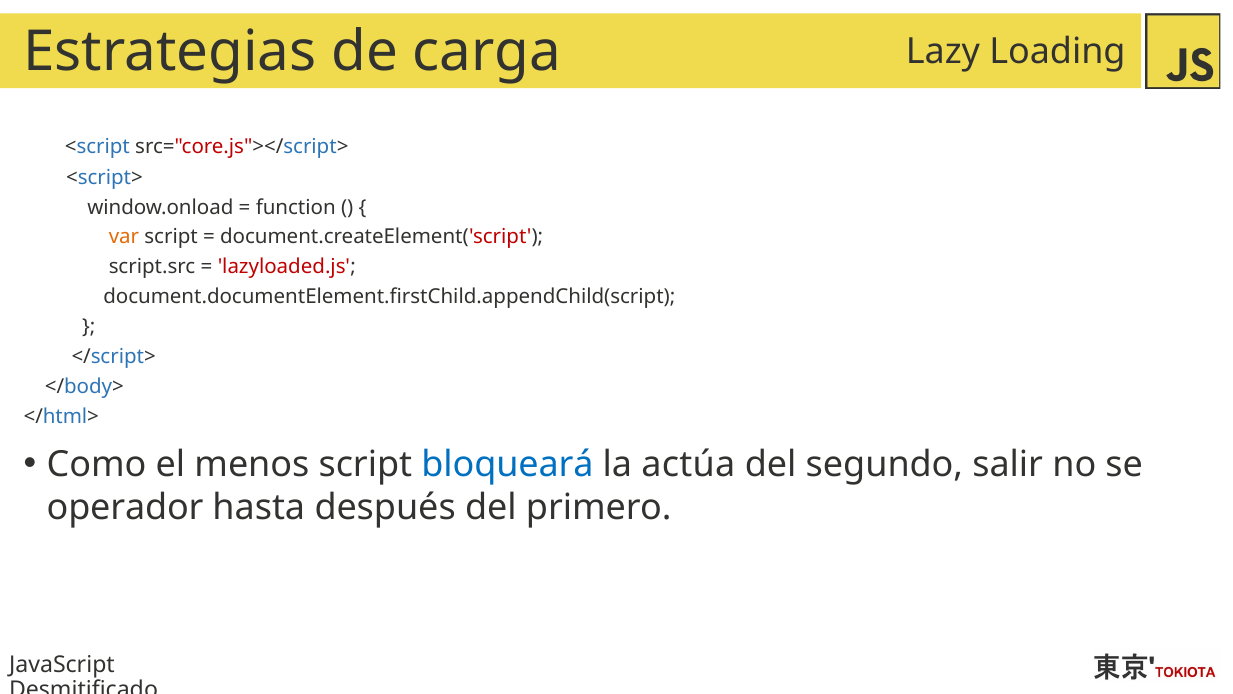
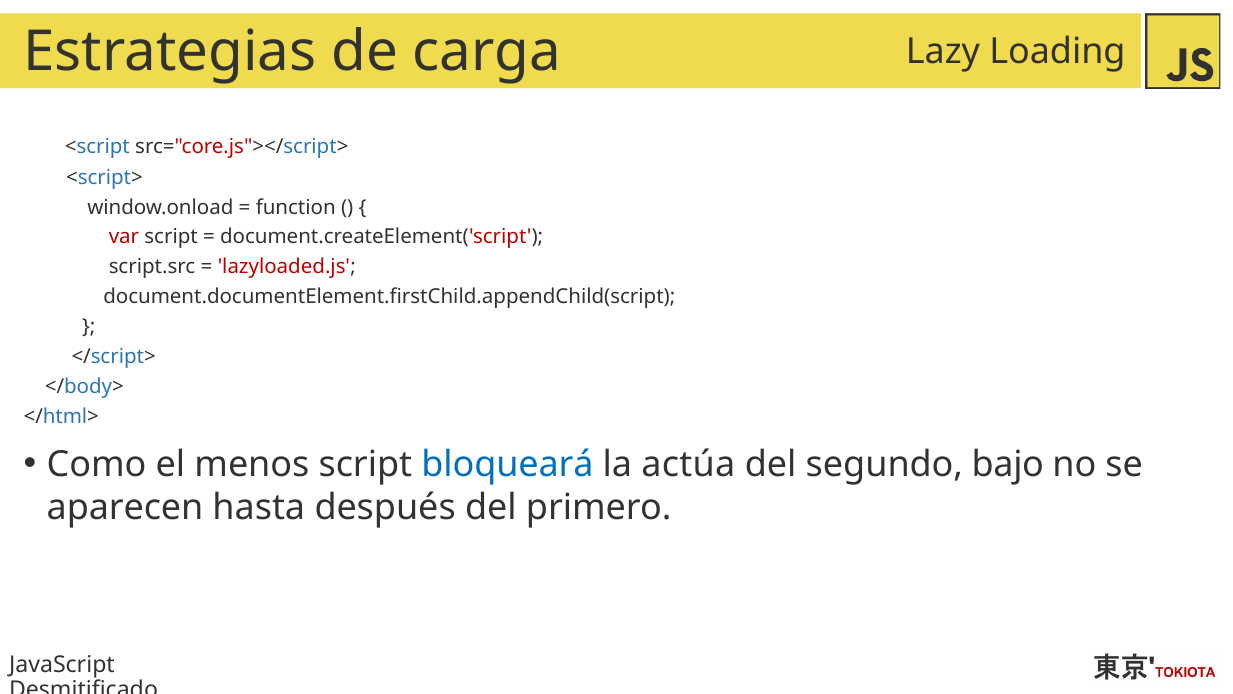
var colour: orange -> red
salir: salir -> bajo
operador: operador -> aparecen
